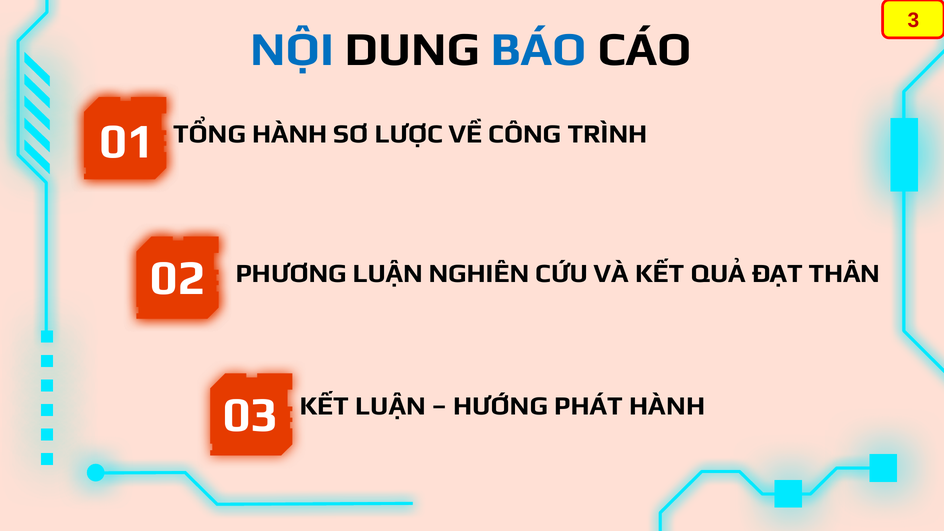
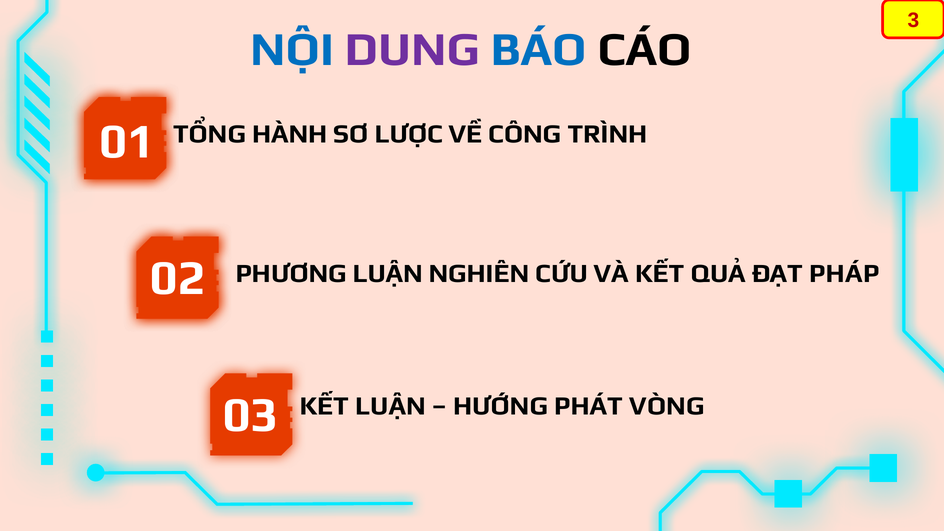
DUNG colour: black -> purple
THÂN: THÂN -> PHÁP
PHÁT HÀNH: HÀNH -> VÒNG
